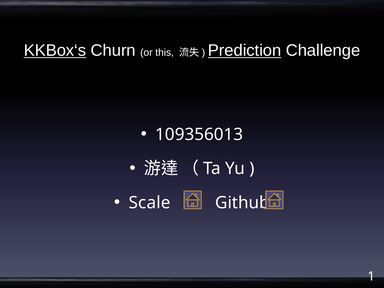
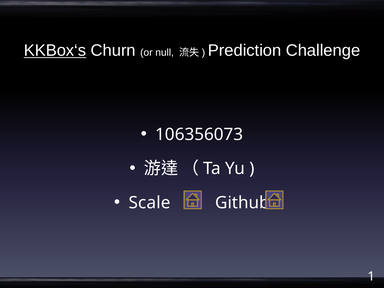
this: this -> null
Prediction underline: present -> none
109356013: 109356013 -> 106356073
